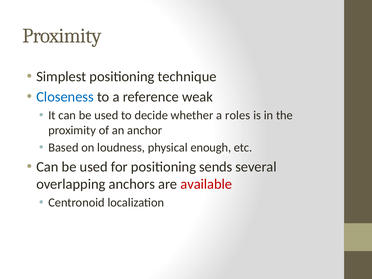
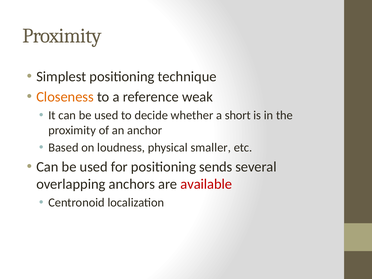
Closeness colour: blue -> orange
roles: roles -> short
enough: enough -> smaller
